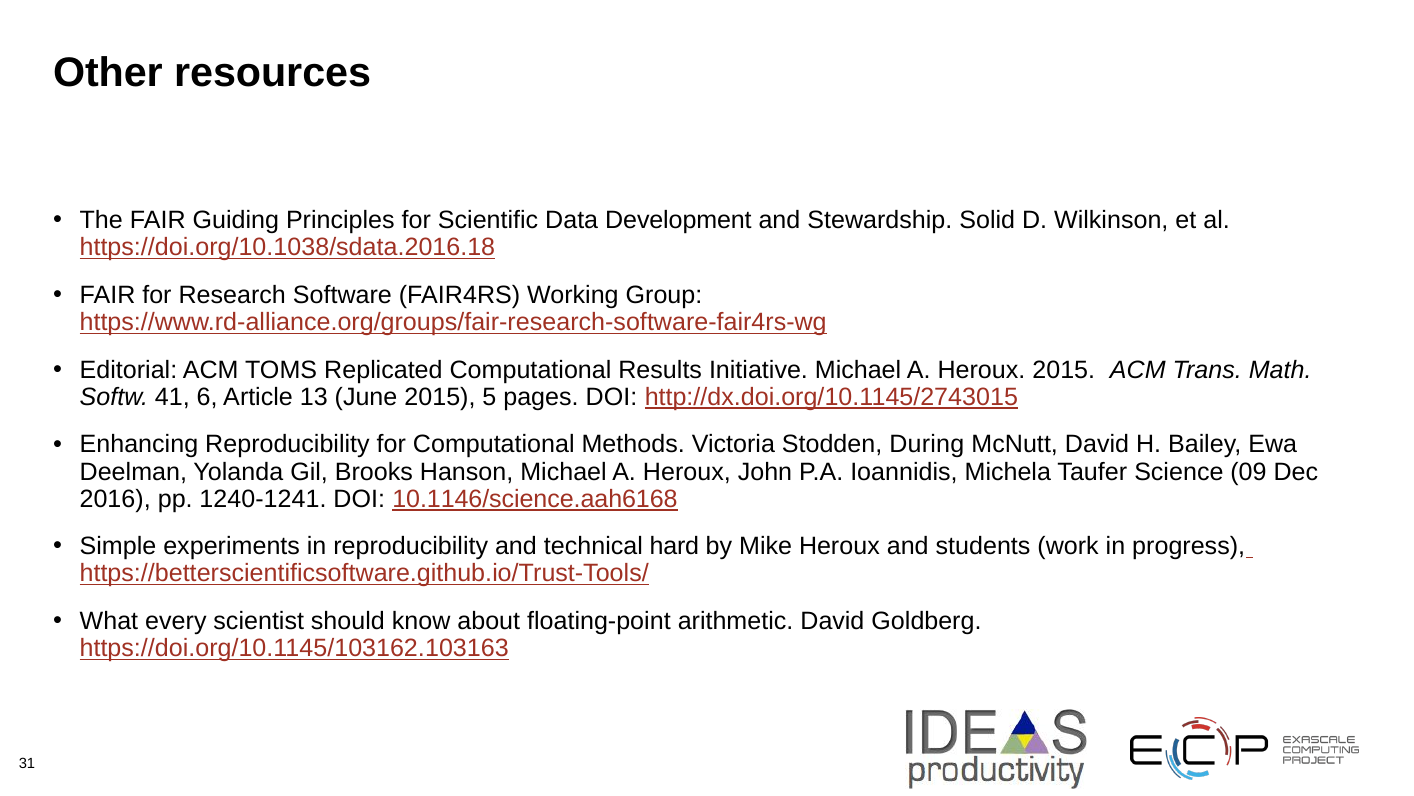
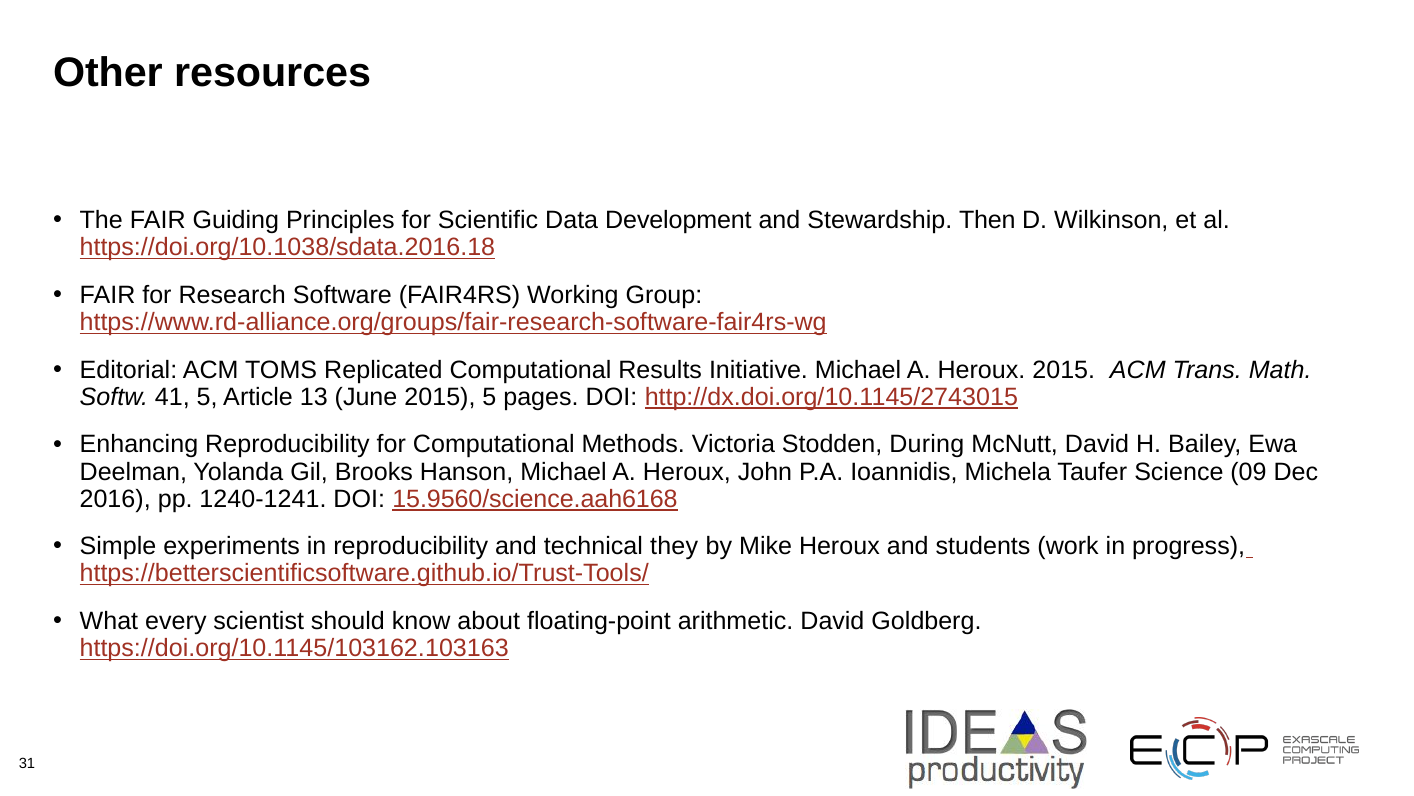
Solid: Solid -> Then
41 6: 6 -> 5
10.1146/science.aah6168: 10.1146/science.aah6168 -> 15.9560/science.aah6168
hard: hard -> they
